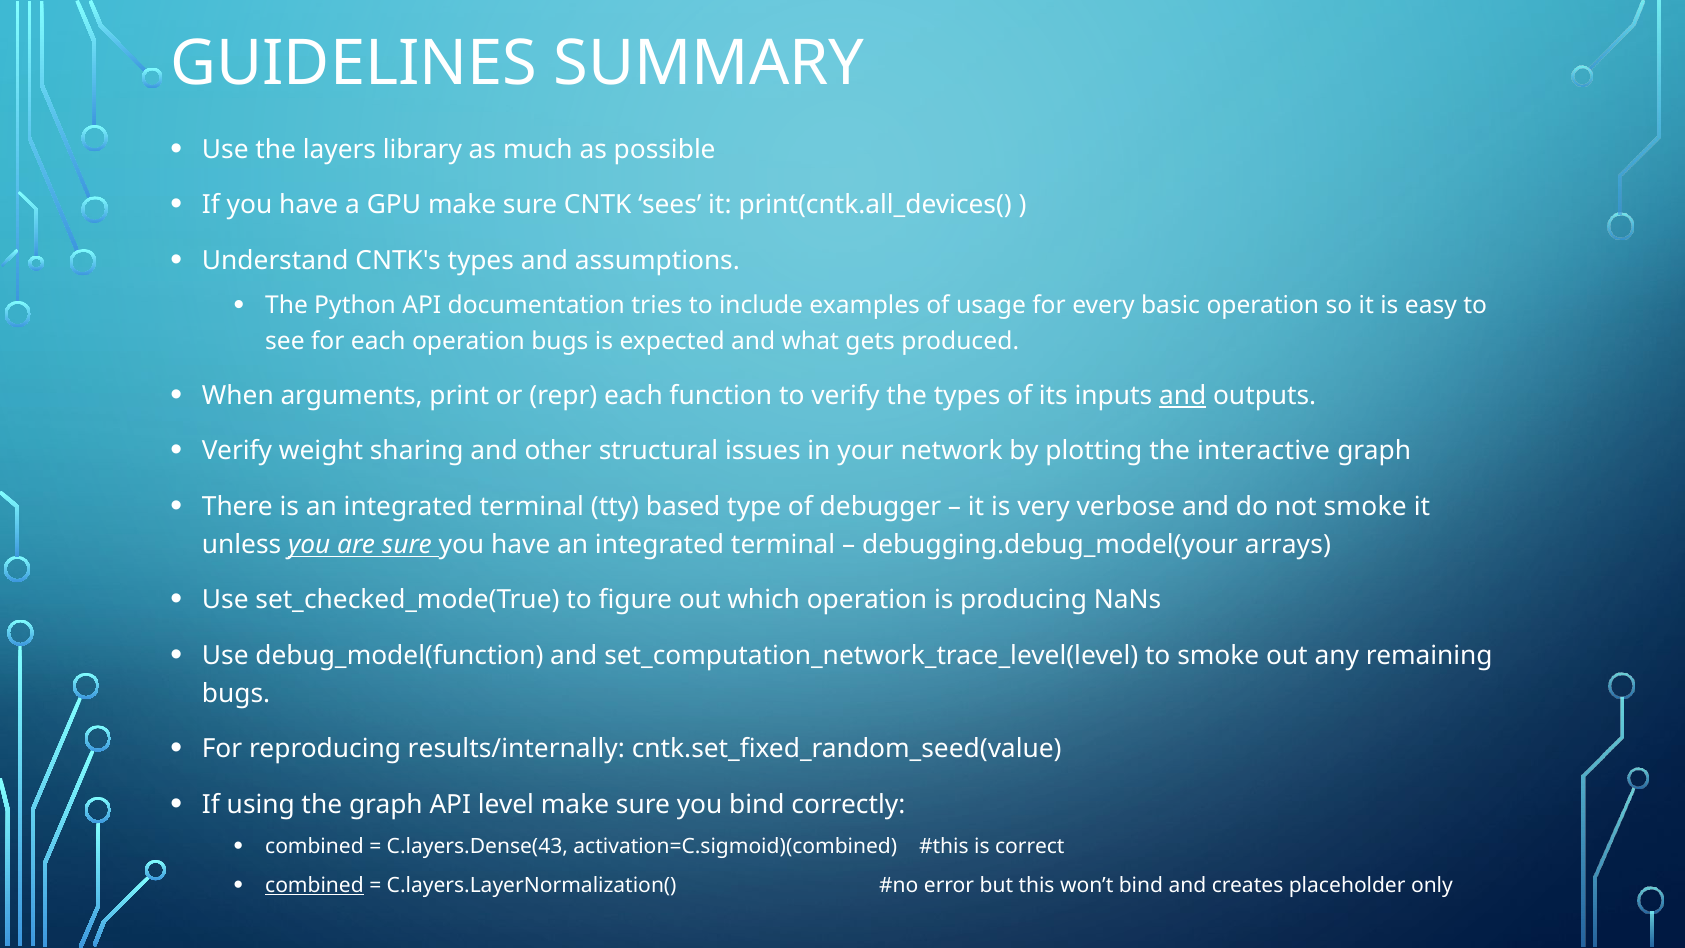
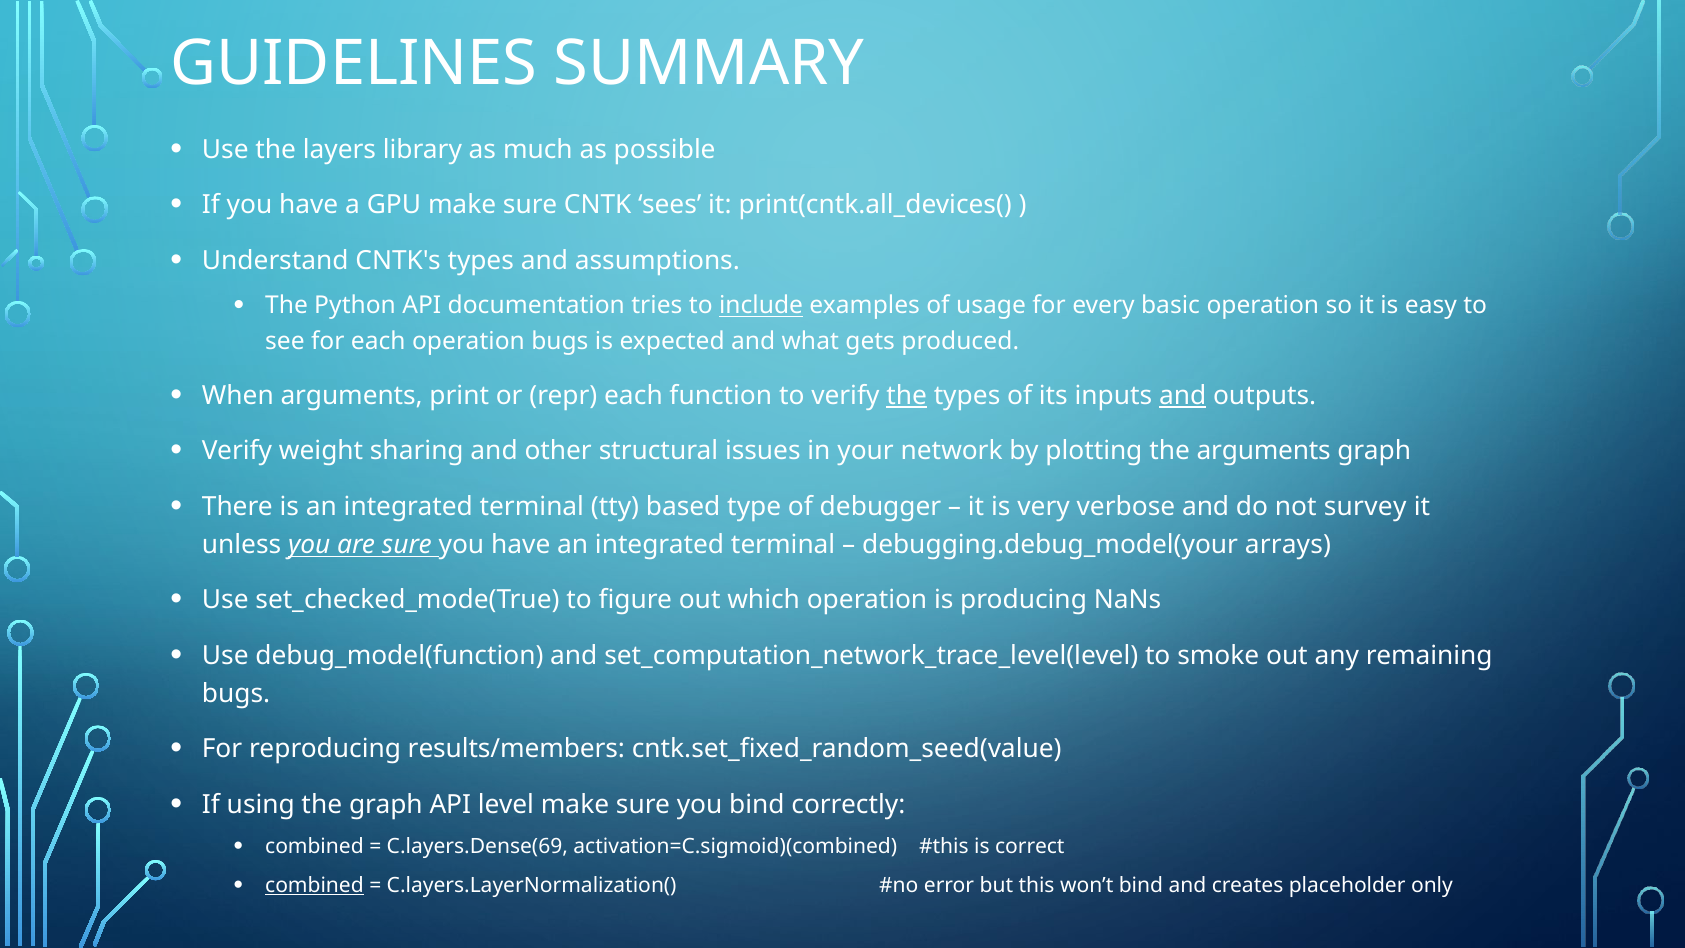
include underline: none -> present
the at (907, 396) underline: none -> present
the interactive: interactive -> arguments
not smoke: smoke -> survey
results/internally: results/internally -> results/members
C.layers.Dense(43: C.layers.Dense(43 -> C.layers.Dense(69
